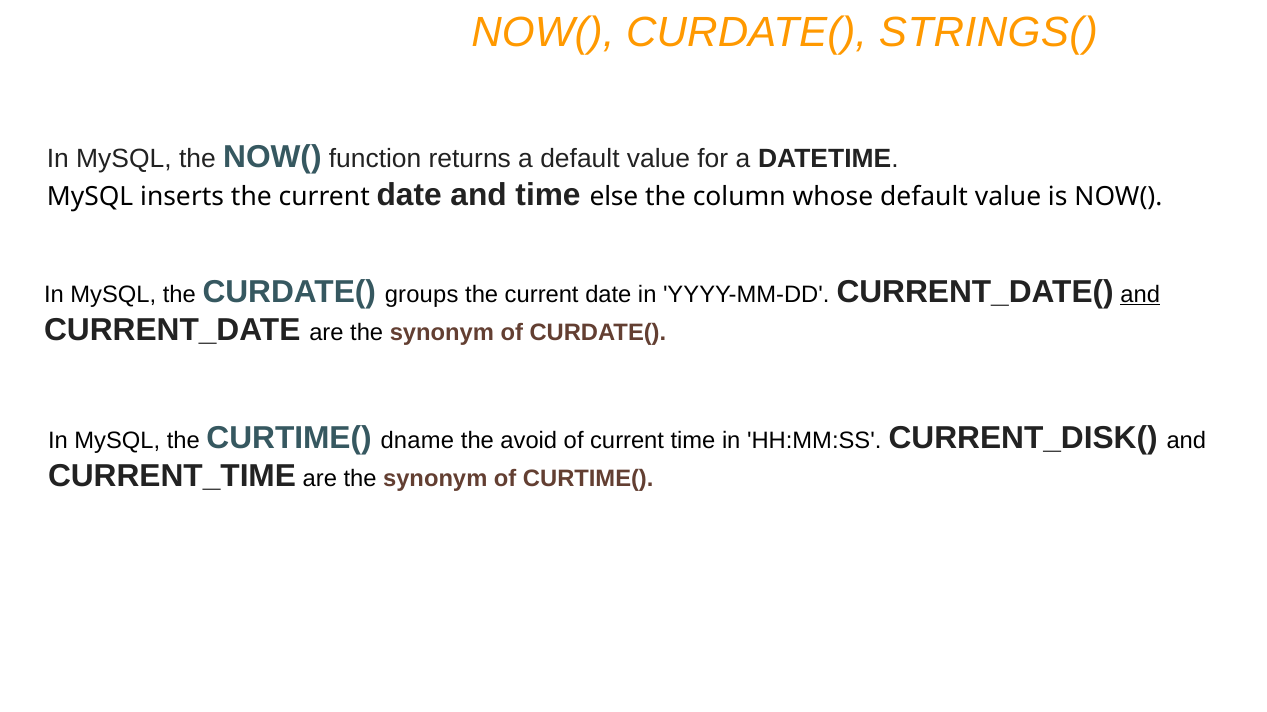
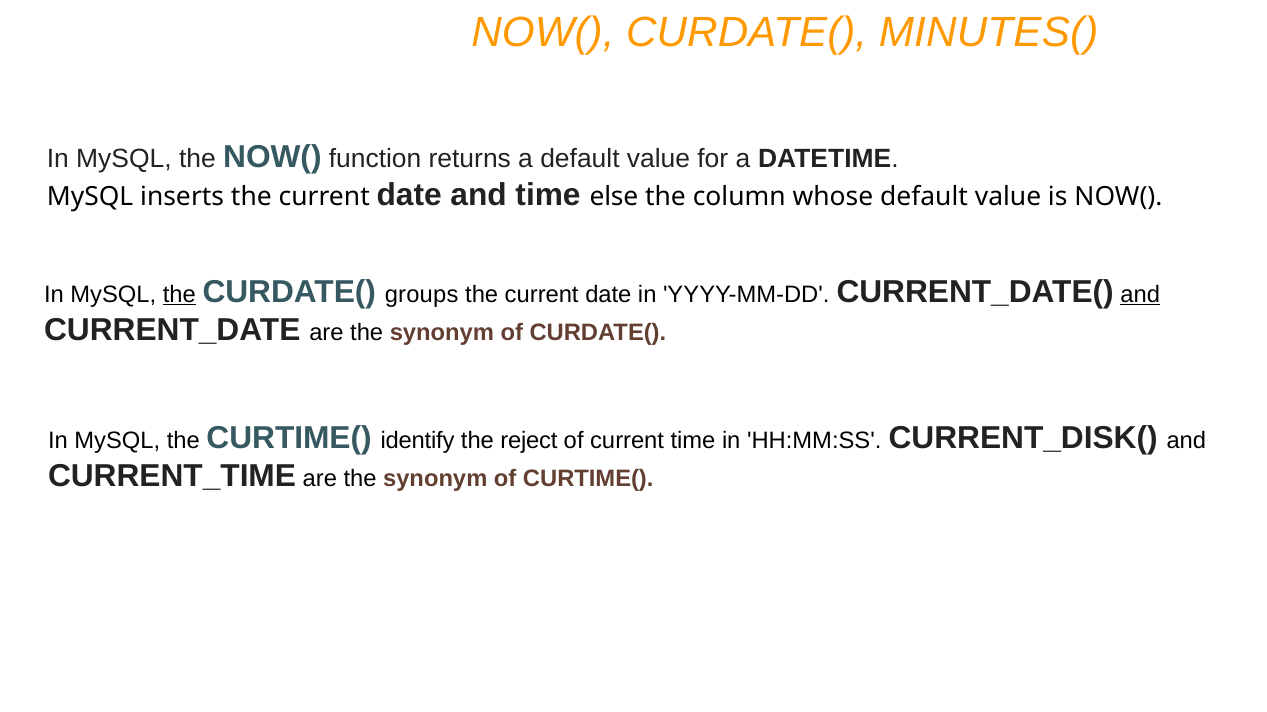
STRINGS(: STRINGS( -> MINUTES(
the at (179, 294) underline: none -> present
dname: dname -> identify
avoid: avoid -> reject
